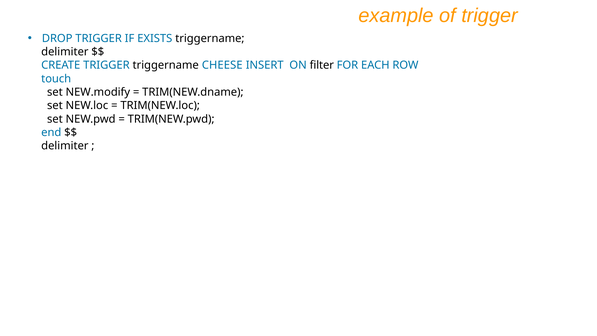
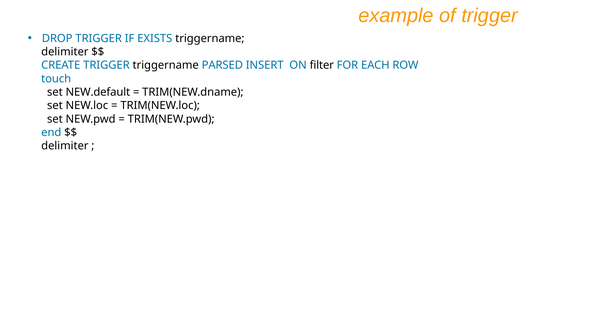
CHEESE: CHEESE -> PARSED
NEW.modify: NEW.modify -> NEW.default
